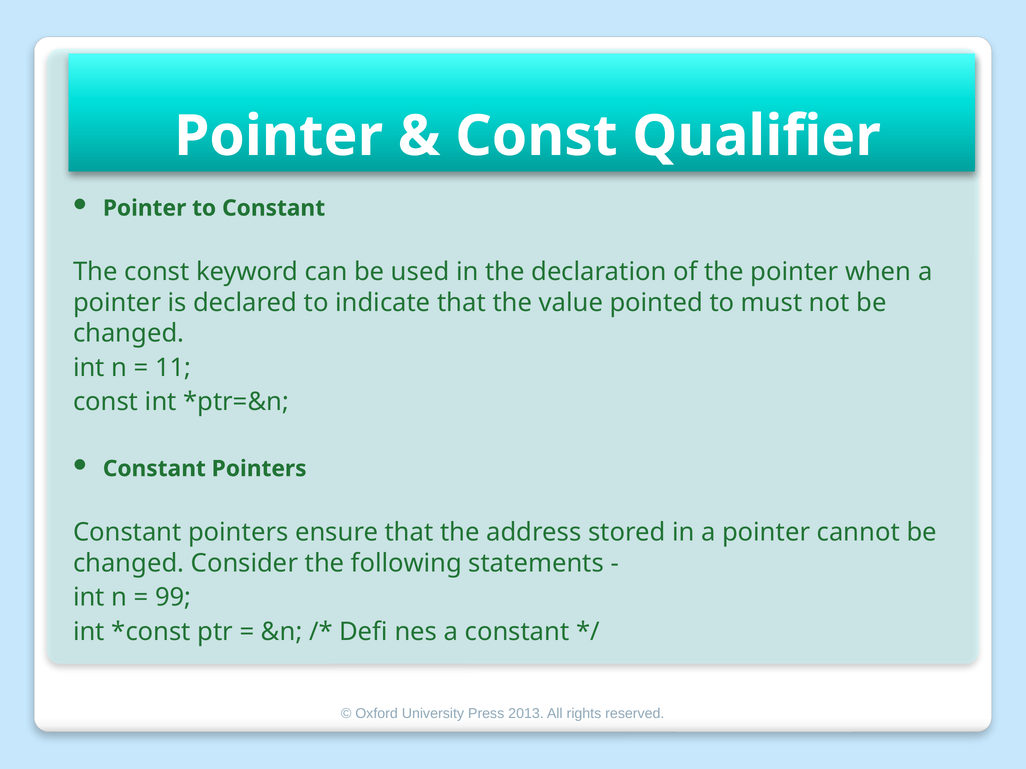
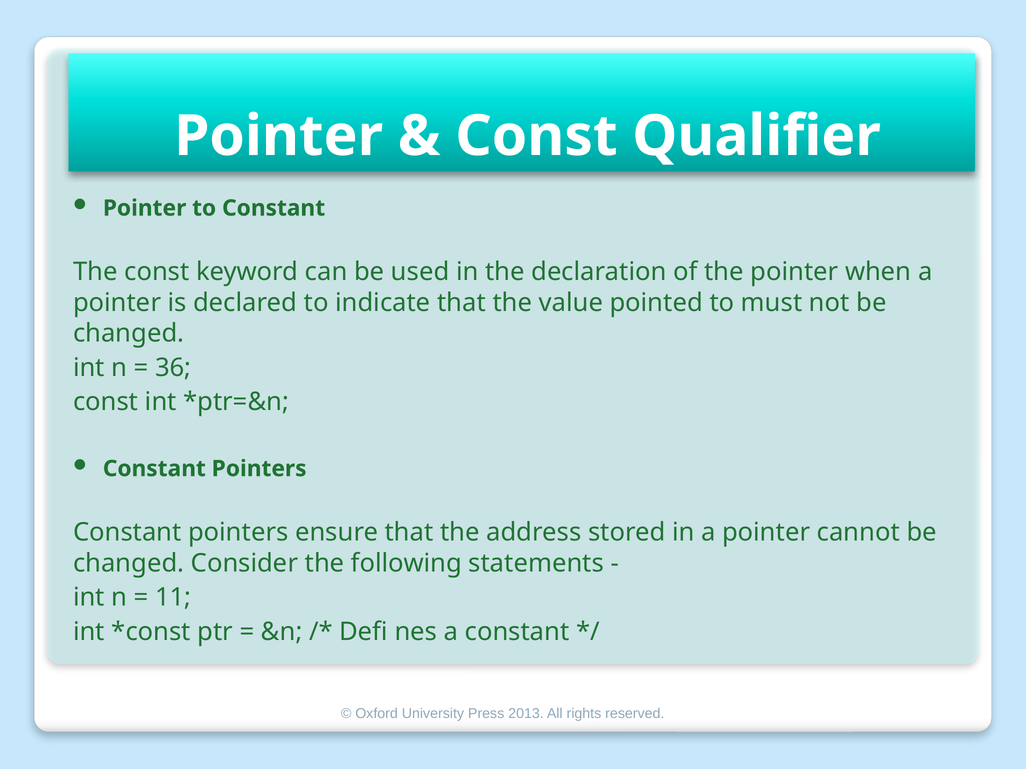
11: 11 -> 36
99: 99 -> 11
